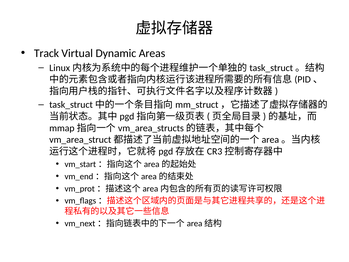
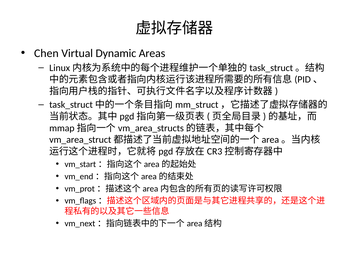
Track: Track -> Chen
